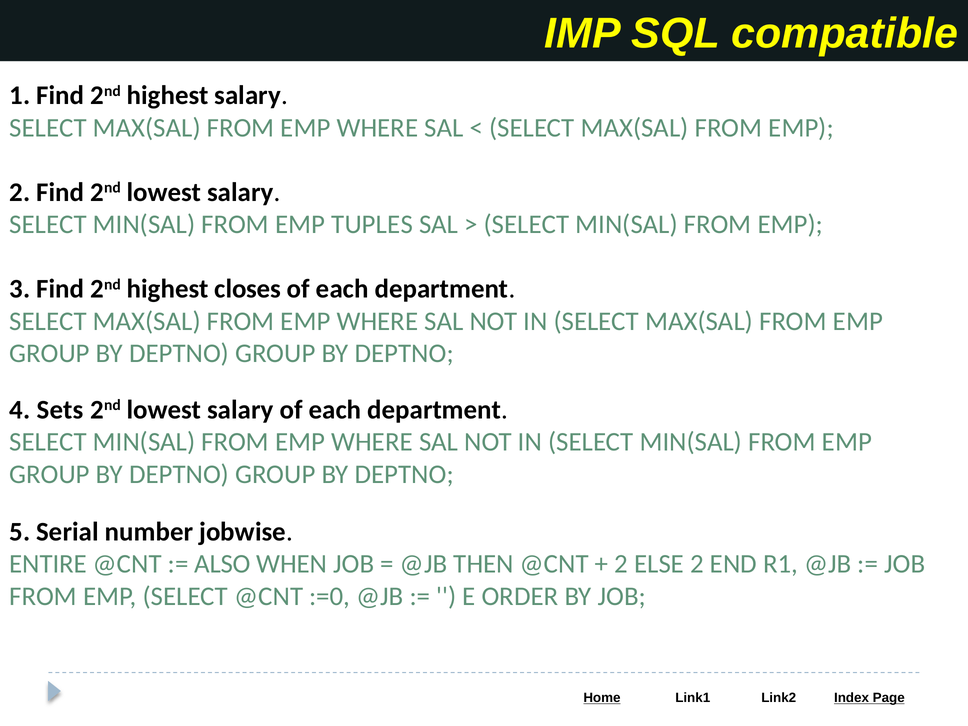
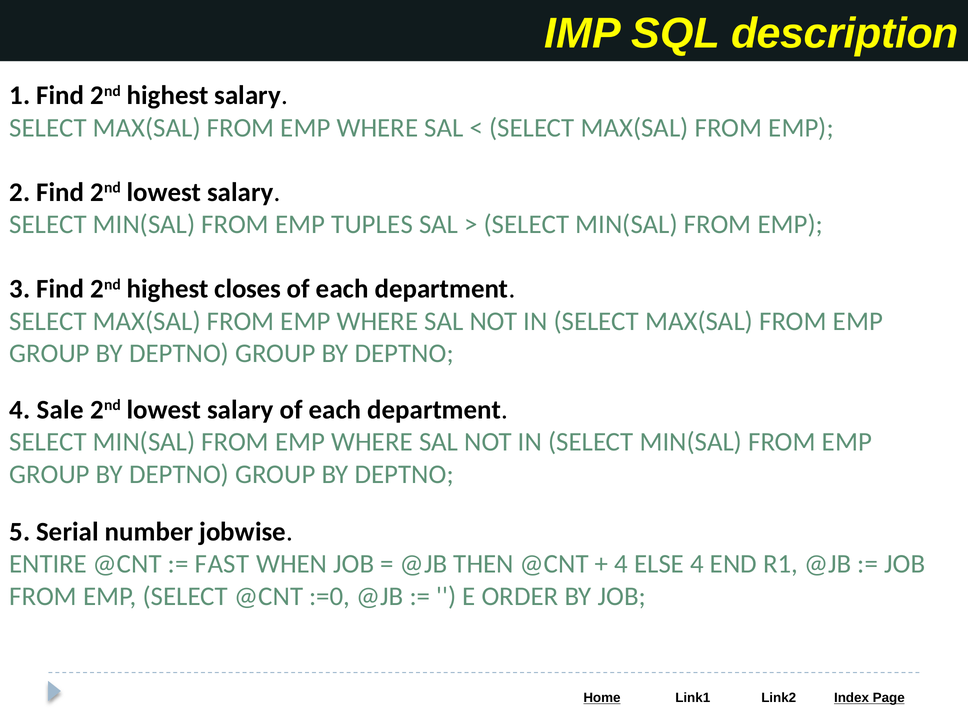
compatible: compatible -> description
Sets: Sets -> Sale
ALSO: ALSO -> FAST
2 at (621, 564): 2 -> 4
ELSE 2: 2 -> 4
